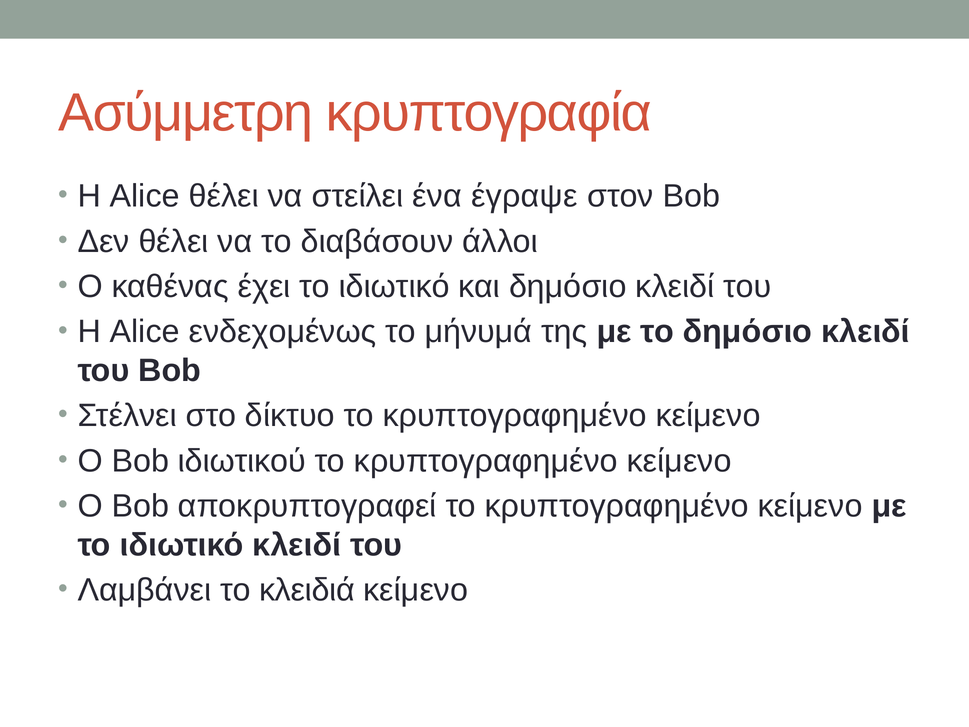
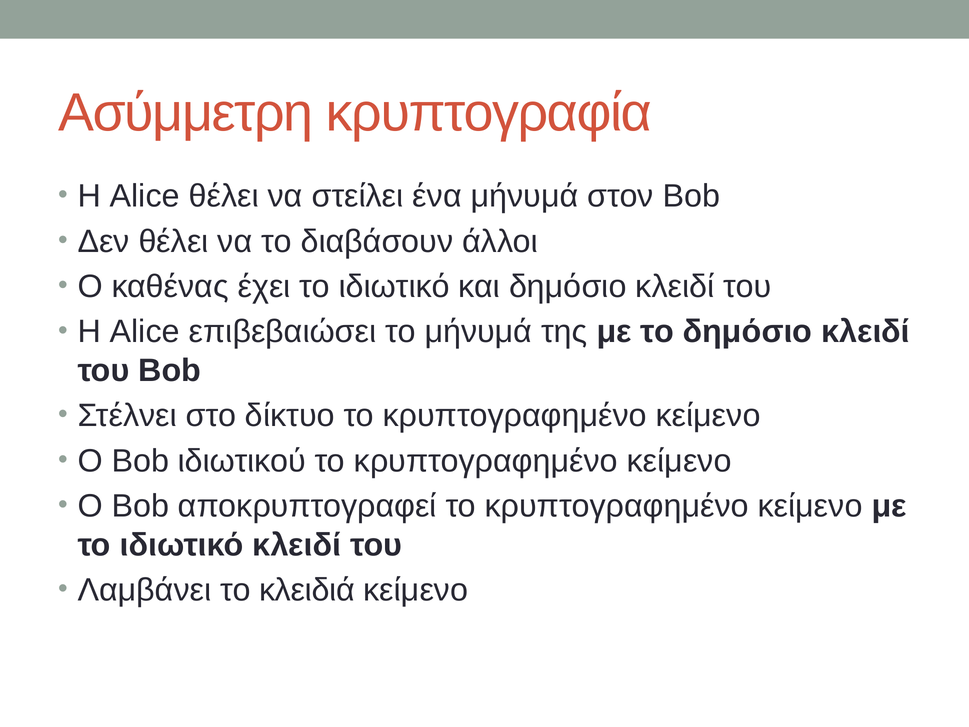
ένα έγραψε: έγραψε -> μήνυμά
ενδεχομένως: ενδεχομένως -> επιβεβαιώσει
